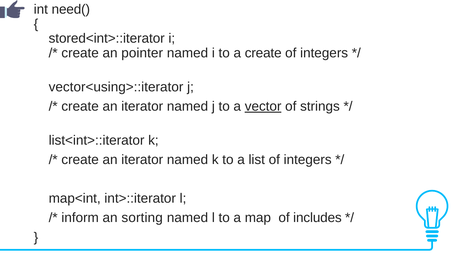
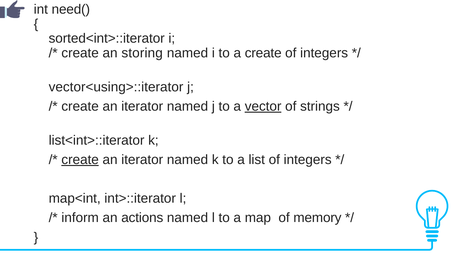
stored<int>::iterator: stored<int>::iterator -> sorted<int>::iterator
pointer: pointer -> storing
create at (80, 160) underline: none -> present
sorting: sorting -> actions
includes: includes -> memory
